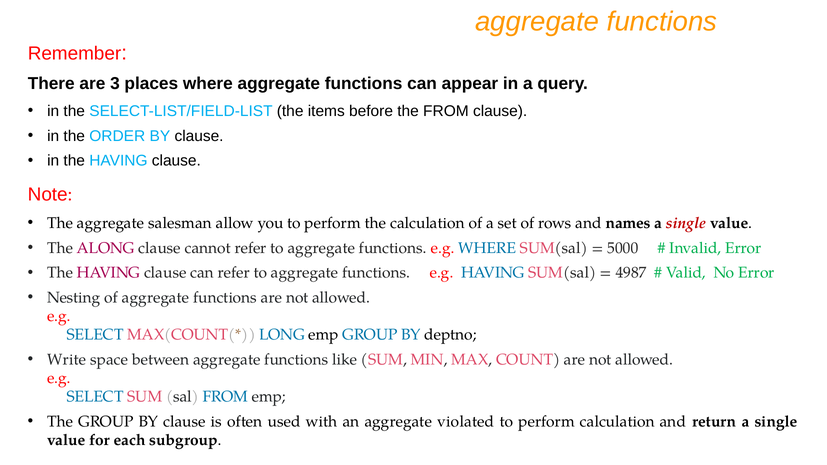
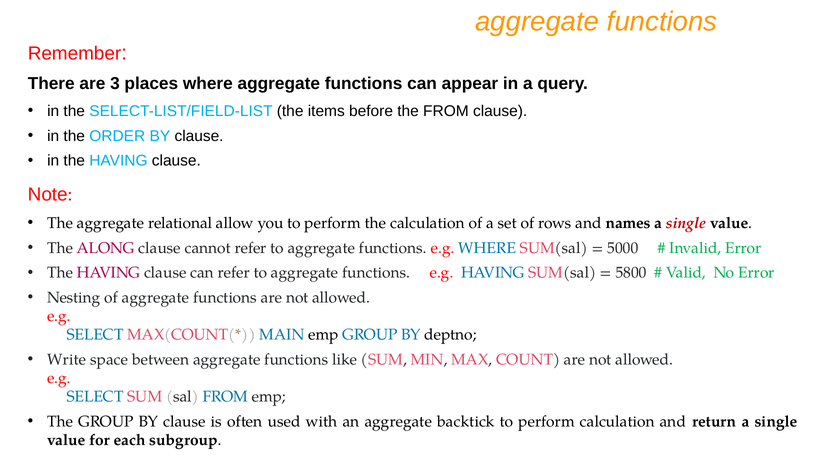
salesman: salesman -> relational
4987: 4987 -> 5800
LONG: LONG -> MAIN
violated: violated -> backtick
